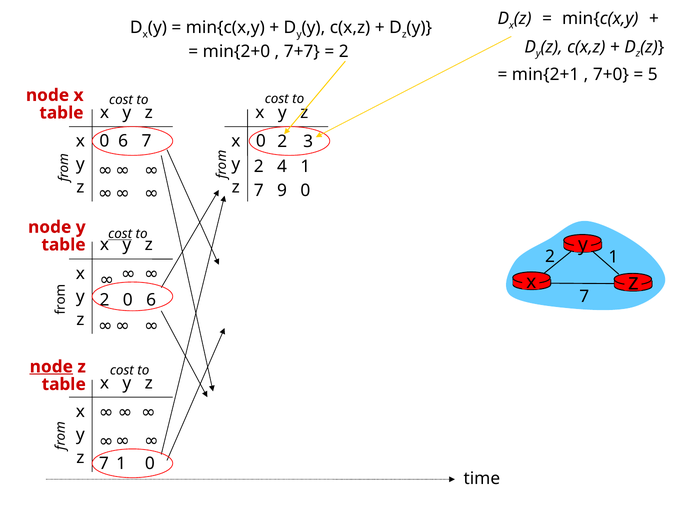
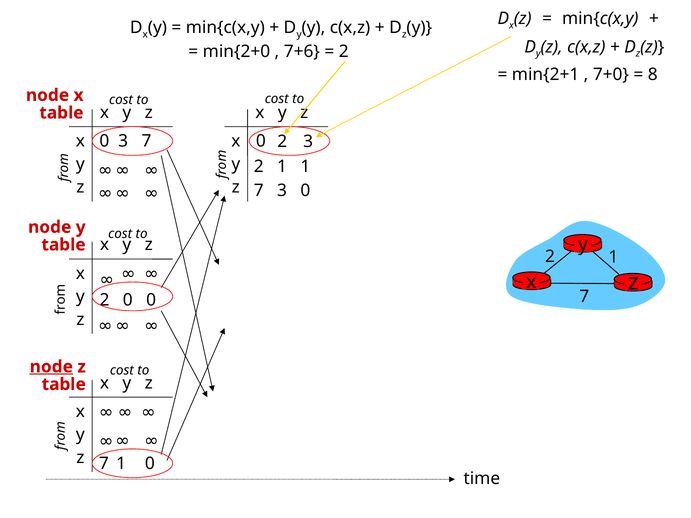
7+7: 7+7 -> 7+6
5: 5 -> 8
6 at (123, 141): 6 -> 3
2 4: 4 -> 1
7 9: 9 -> 3
cost at (120, 234) underline: present -> none
2 0 6: 6 -> 0
